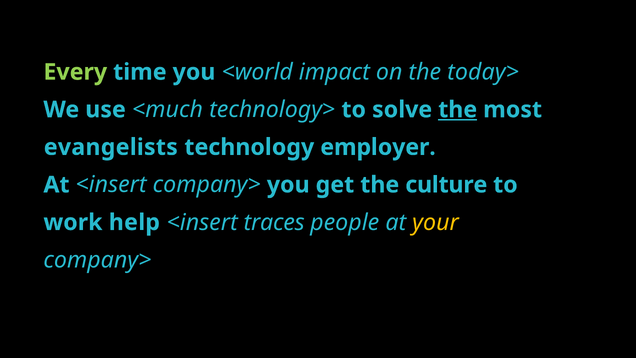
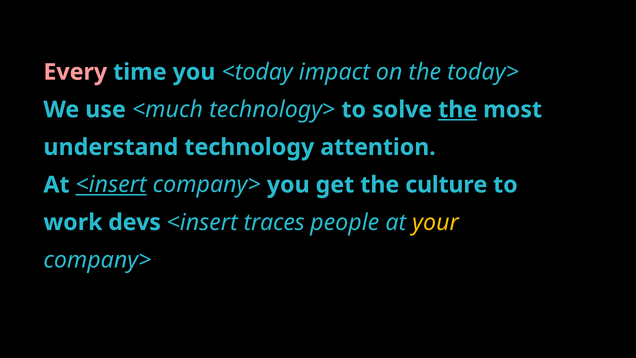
Every colour: light green -> pink
<world: <world -> <today
evangelists: evangelists -> understand
employer: employer -> attention
<insert at (111, 185) underline: none -> present
help: help -> devs
